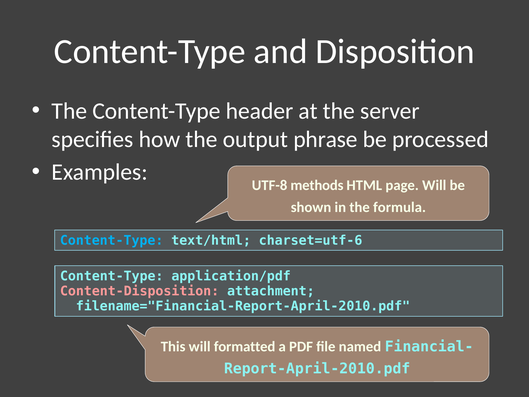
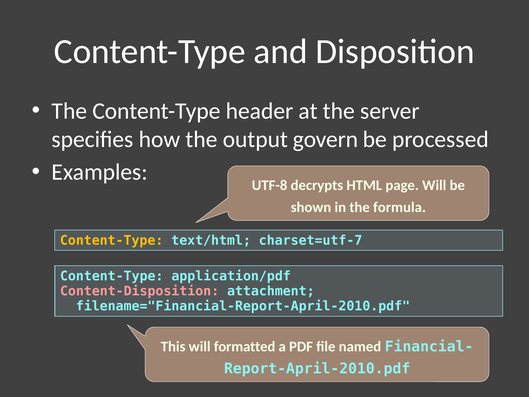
phrase: phrase -> govern
methods: methods -> decrypts
Content-Type at (112, 240) colour: light blue -> yellow
charset=utf-6: charset=utf-6 -> charset=utf-7
